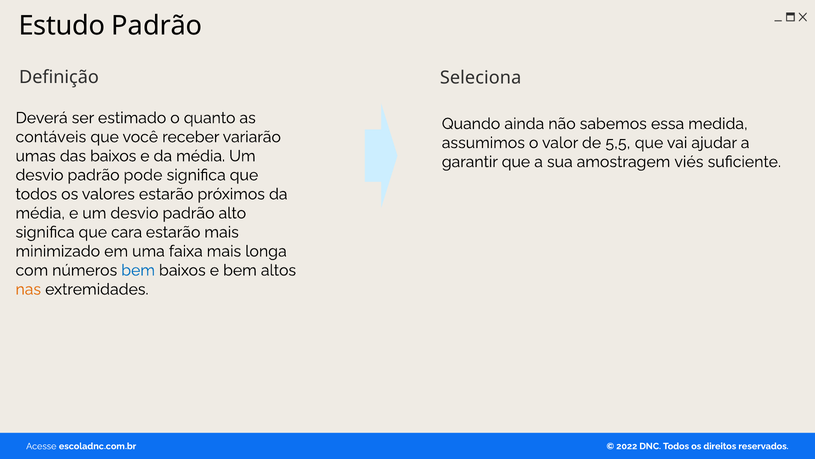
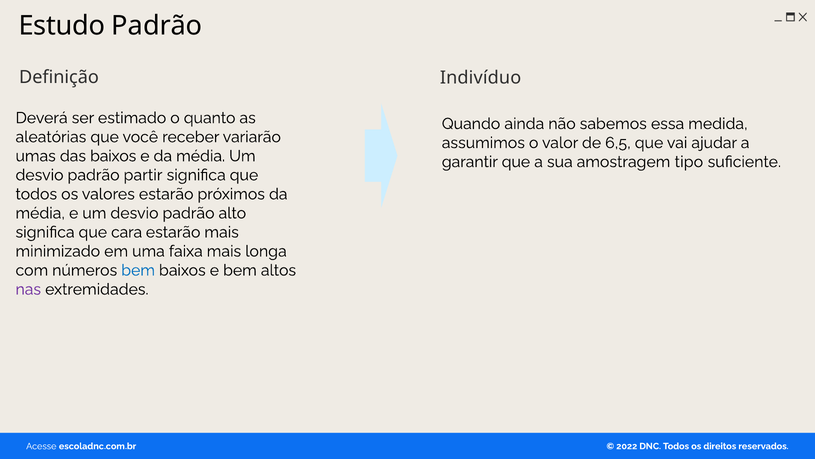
Seleciona: Seleciona -> Indivíduo
contáveis: contáveis -> aleatórias
5,5: 5,5 -> 6,5
viés: viés -> tipo
pode: pode -> partir
nas colour: orange -> purple
